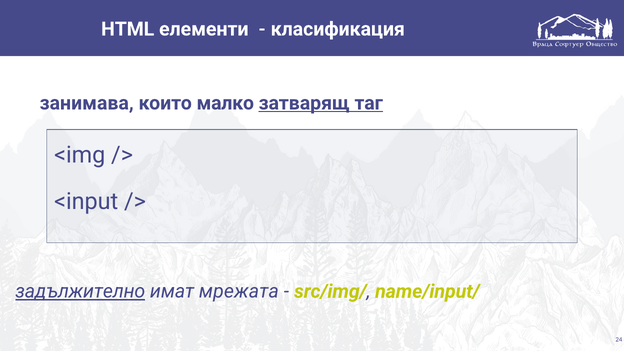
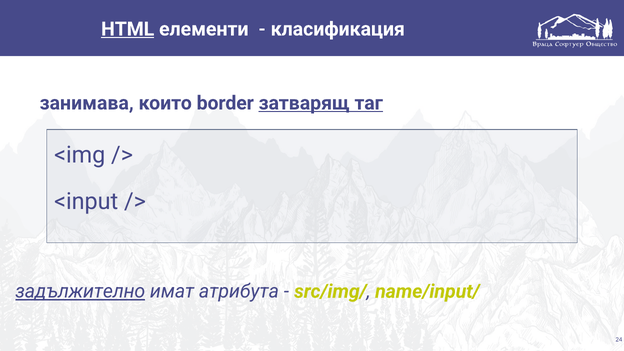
HTML underline: none -> present
малко: малко -> border
мрежата: мрежата -> атрибута
